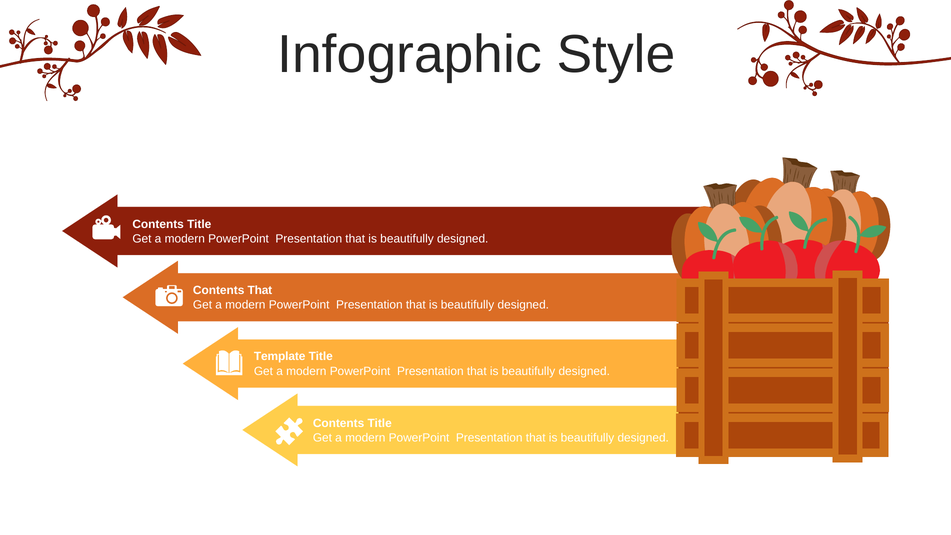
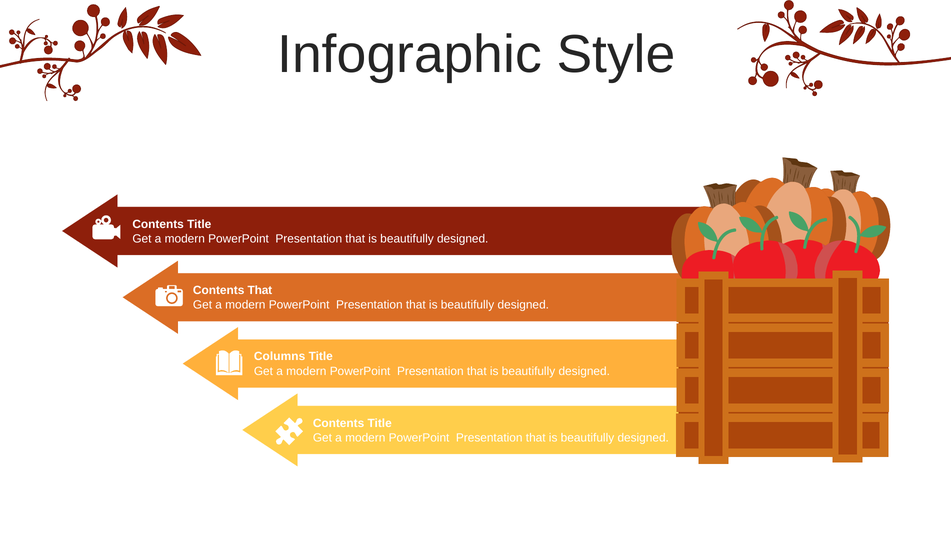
Template: Template -> Columns
